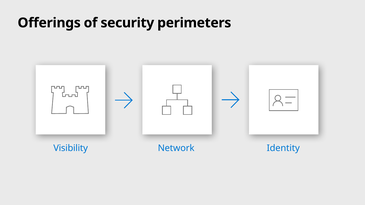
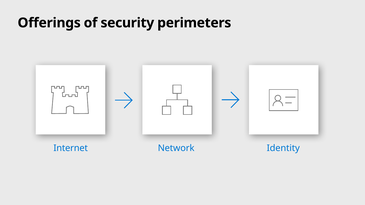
Visibility: Visibility -> Internet
